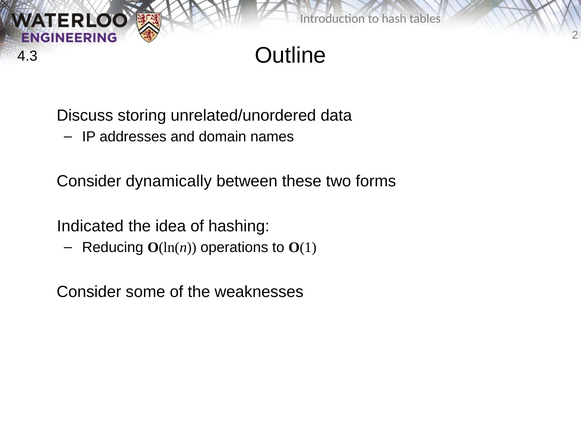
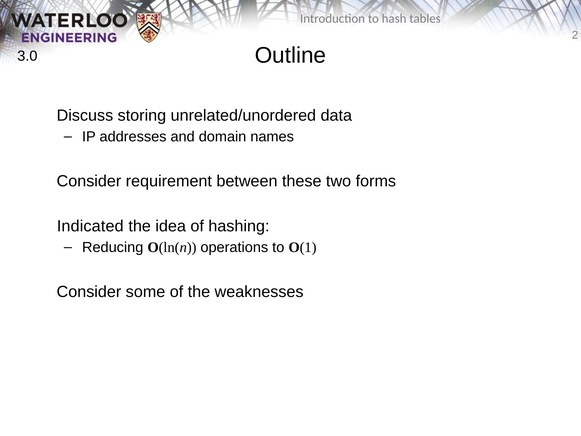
4.3: 4.3 -> 3.0
dynamically: dynamically -> requirement
